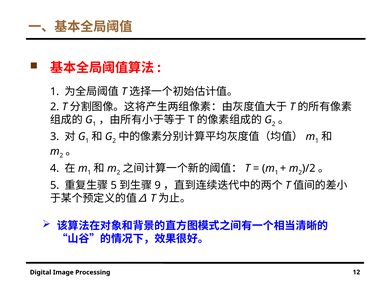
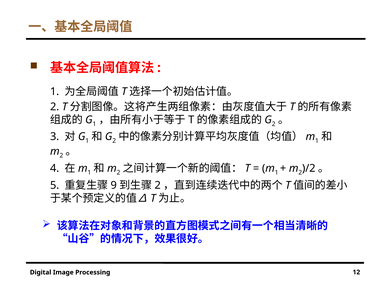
5 at (114, 186): 5 -> 9
9 at (158, 186): 9 -> 2
